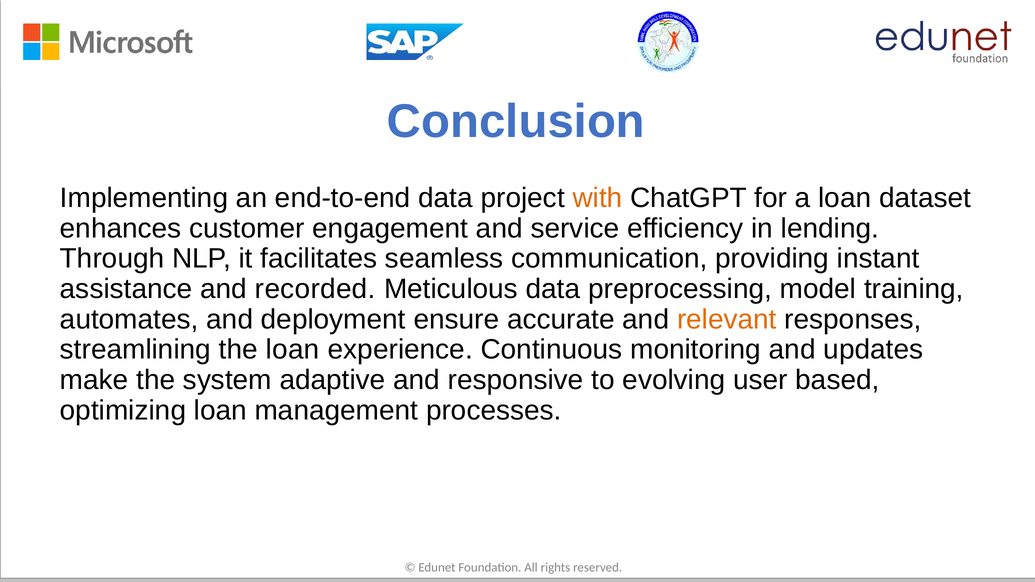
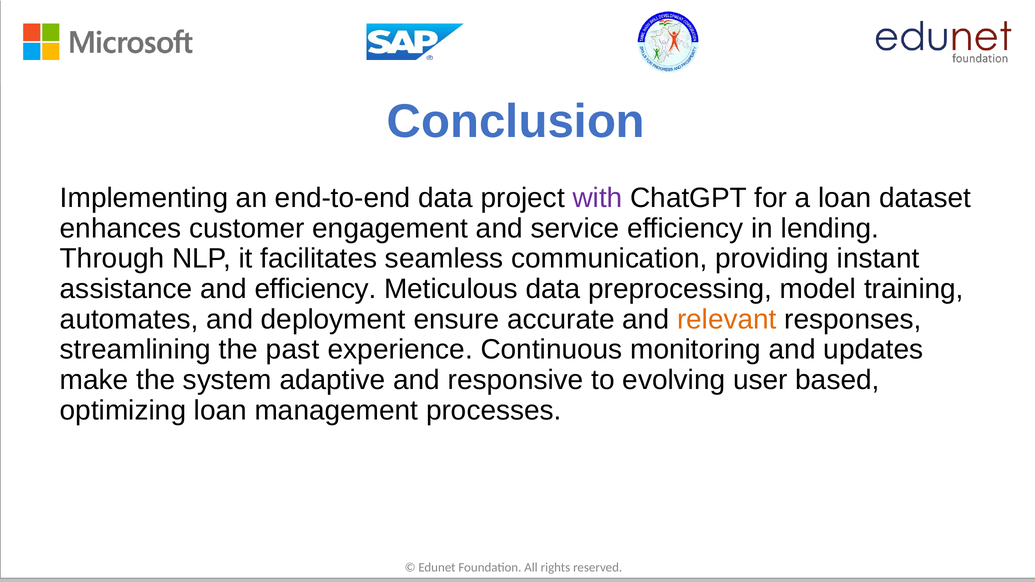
with colour: orange -> purple
and recorded: recorded -> efficiency
the loan: loan -> past
